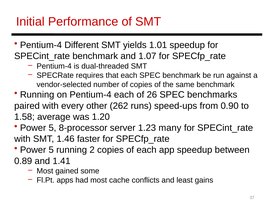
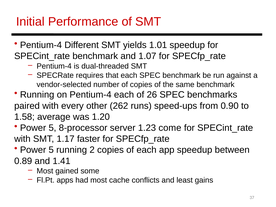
many: many -> come
1.46: 1.46 -> 1.17
